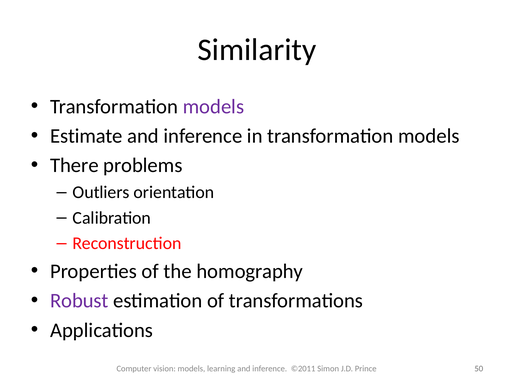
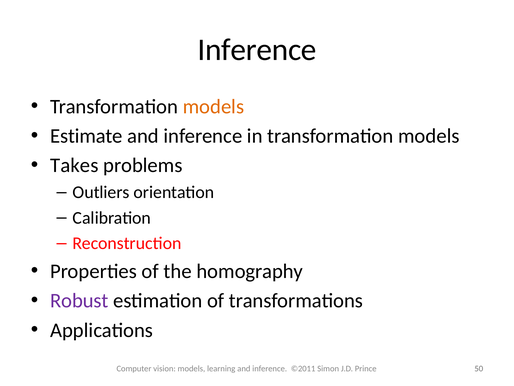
Similarity at (257, 50): Similarity -> Inference
models at (213, 106) colour: purple -> orange
There: There -> Takes
